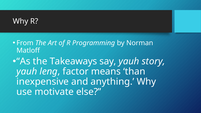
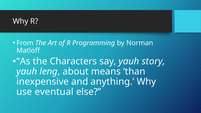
Takeaways: Takeaways -> Characters
factor: factor -> about
motivate: motivate -> eventual
